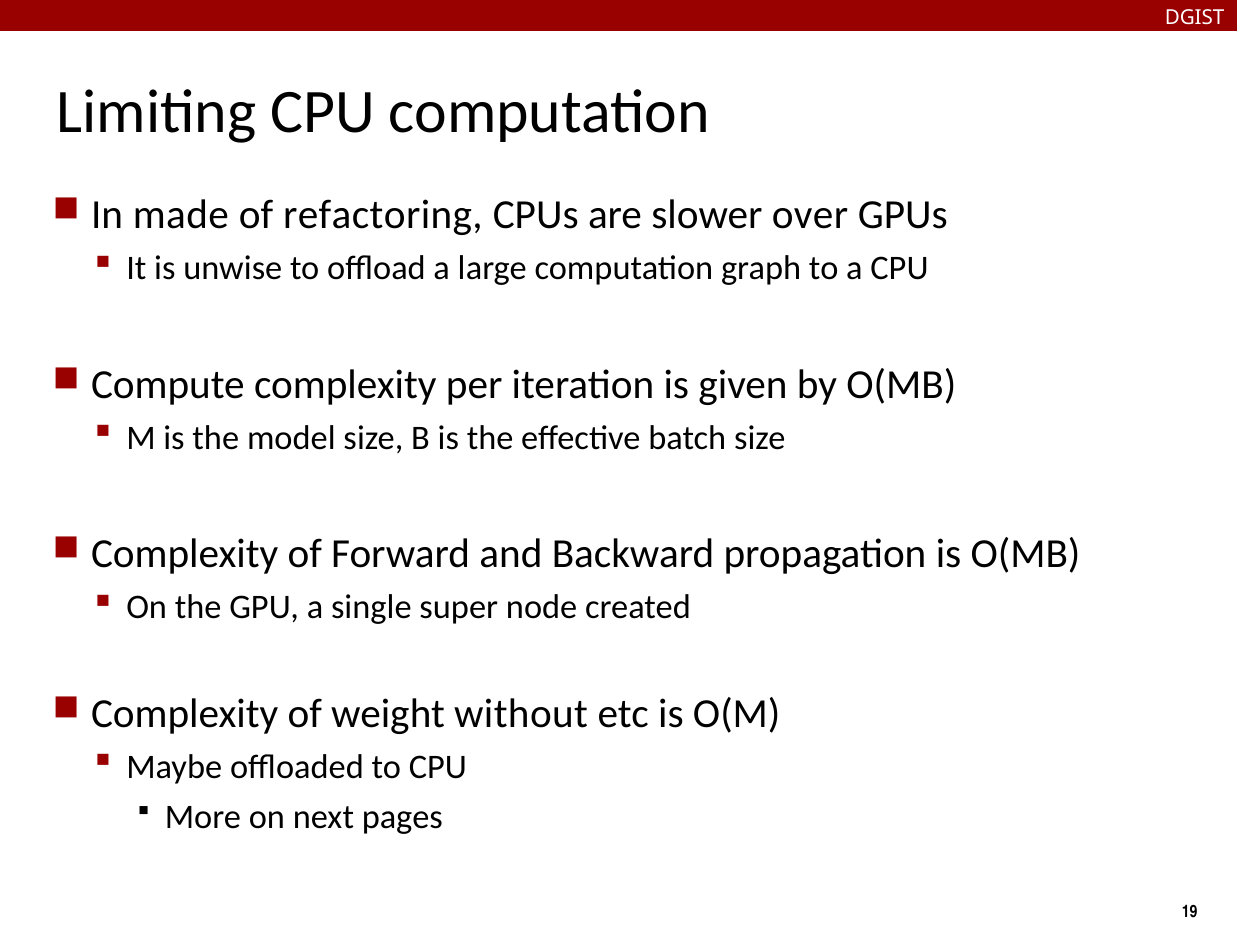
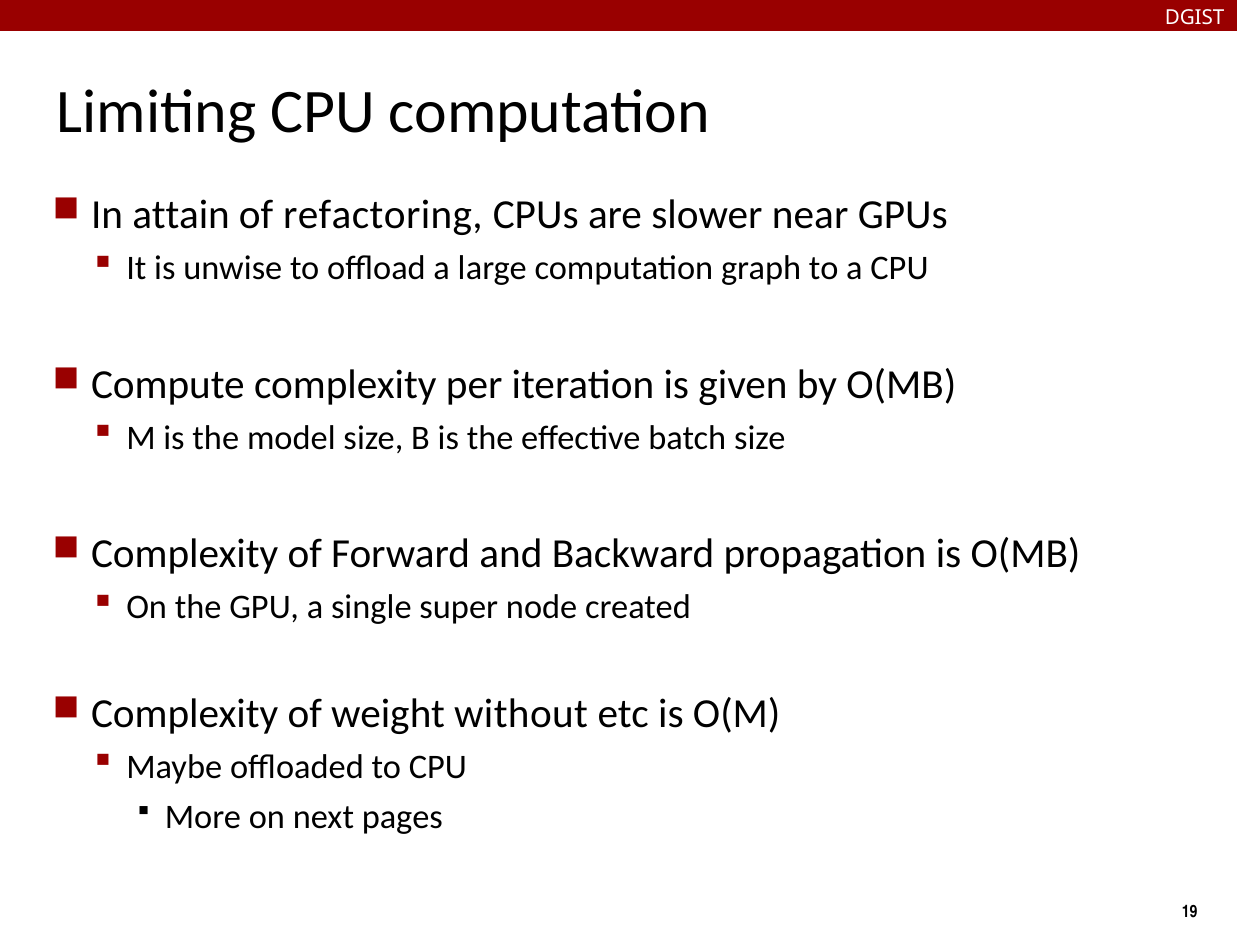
made: made -> attain
over: over -> near
